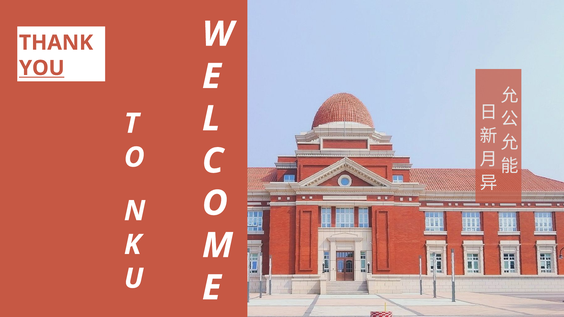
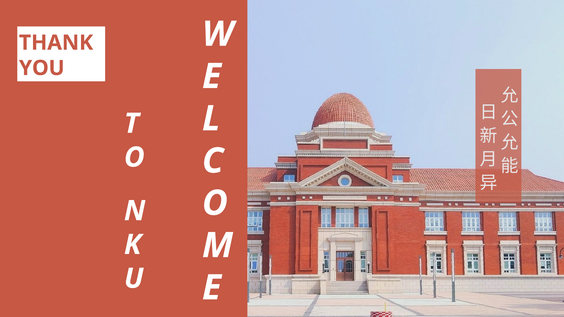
YOU underline: present -> none
